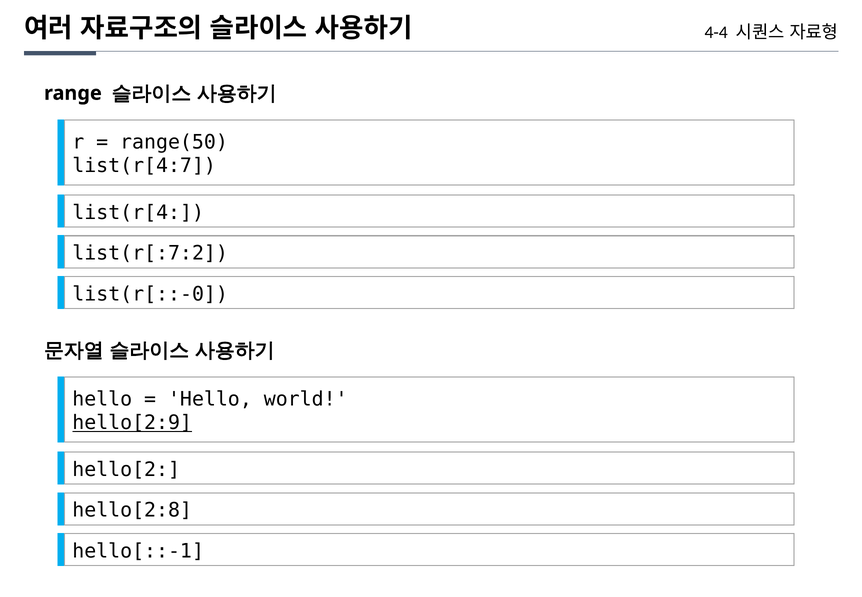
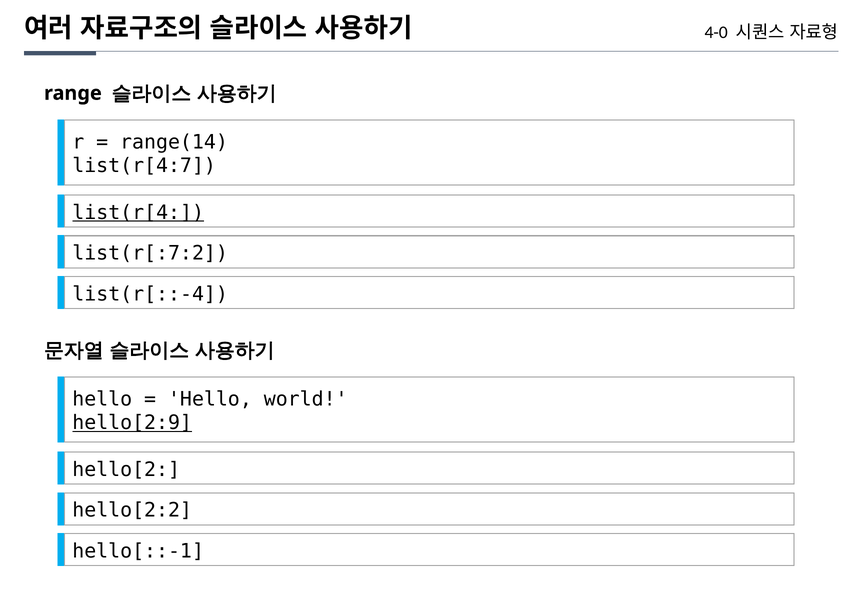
4-4: 4-4 -> 4-0
range(50: range(50 -> range(14
list(r[4 underline: none -> present
list(r[::-0: list(r[::-0 -> list(r[::-4
hello[2:8: hello[2:8 -> hello[2:2
